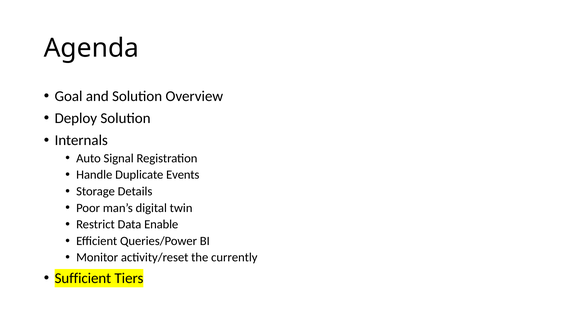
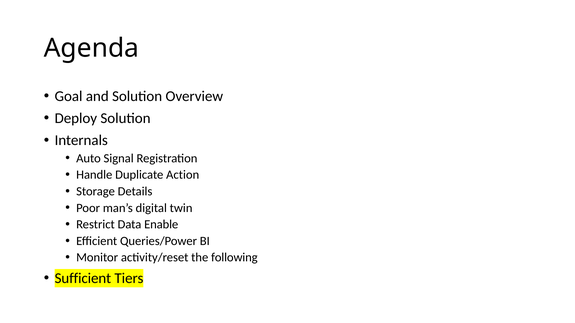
Events: Events -> Action
currently: currently -> following
